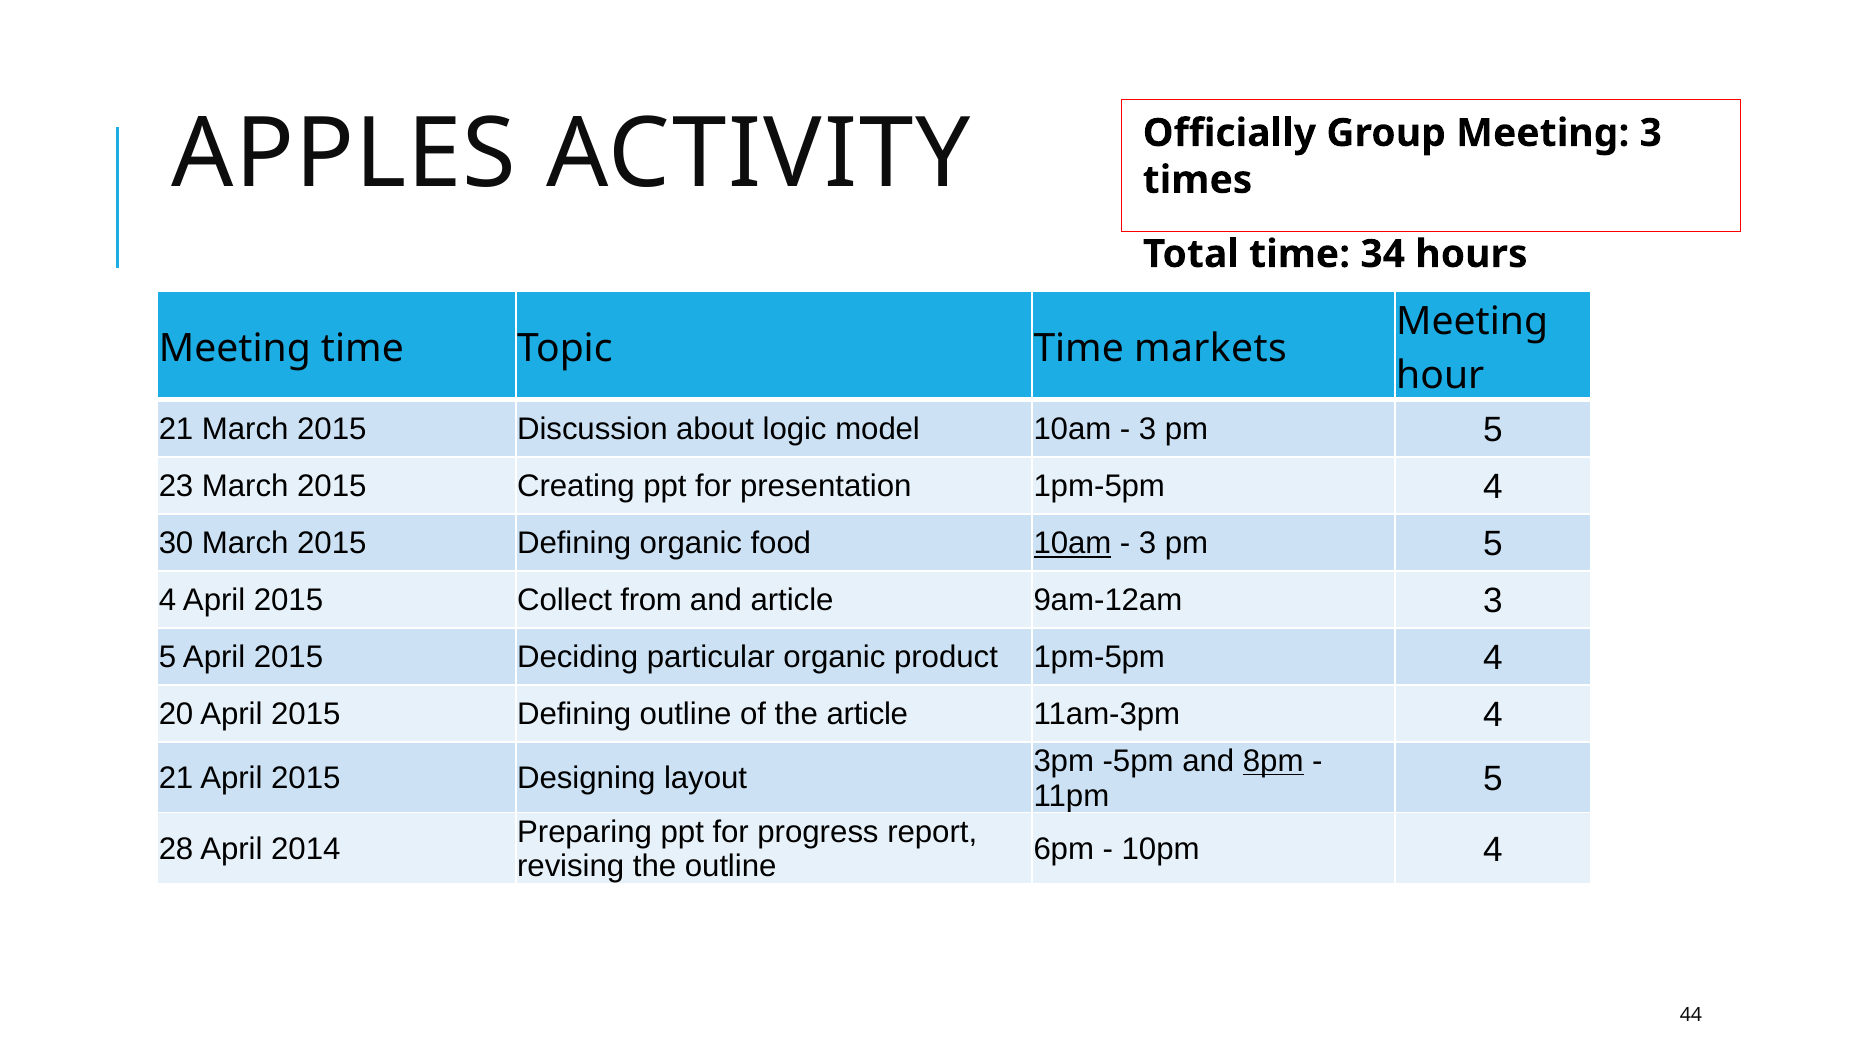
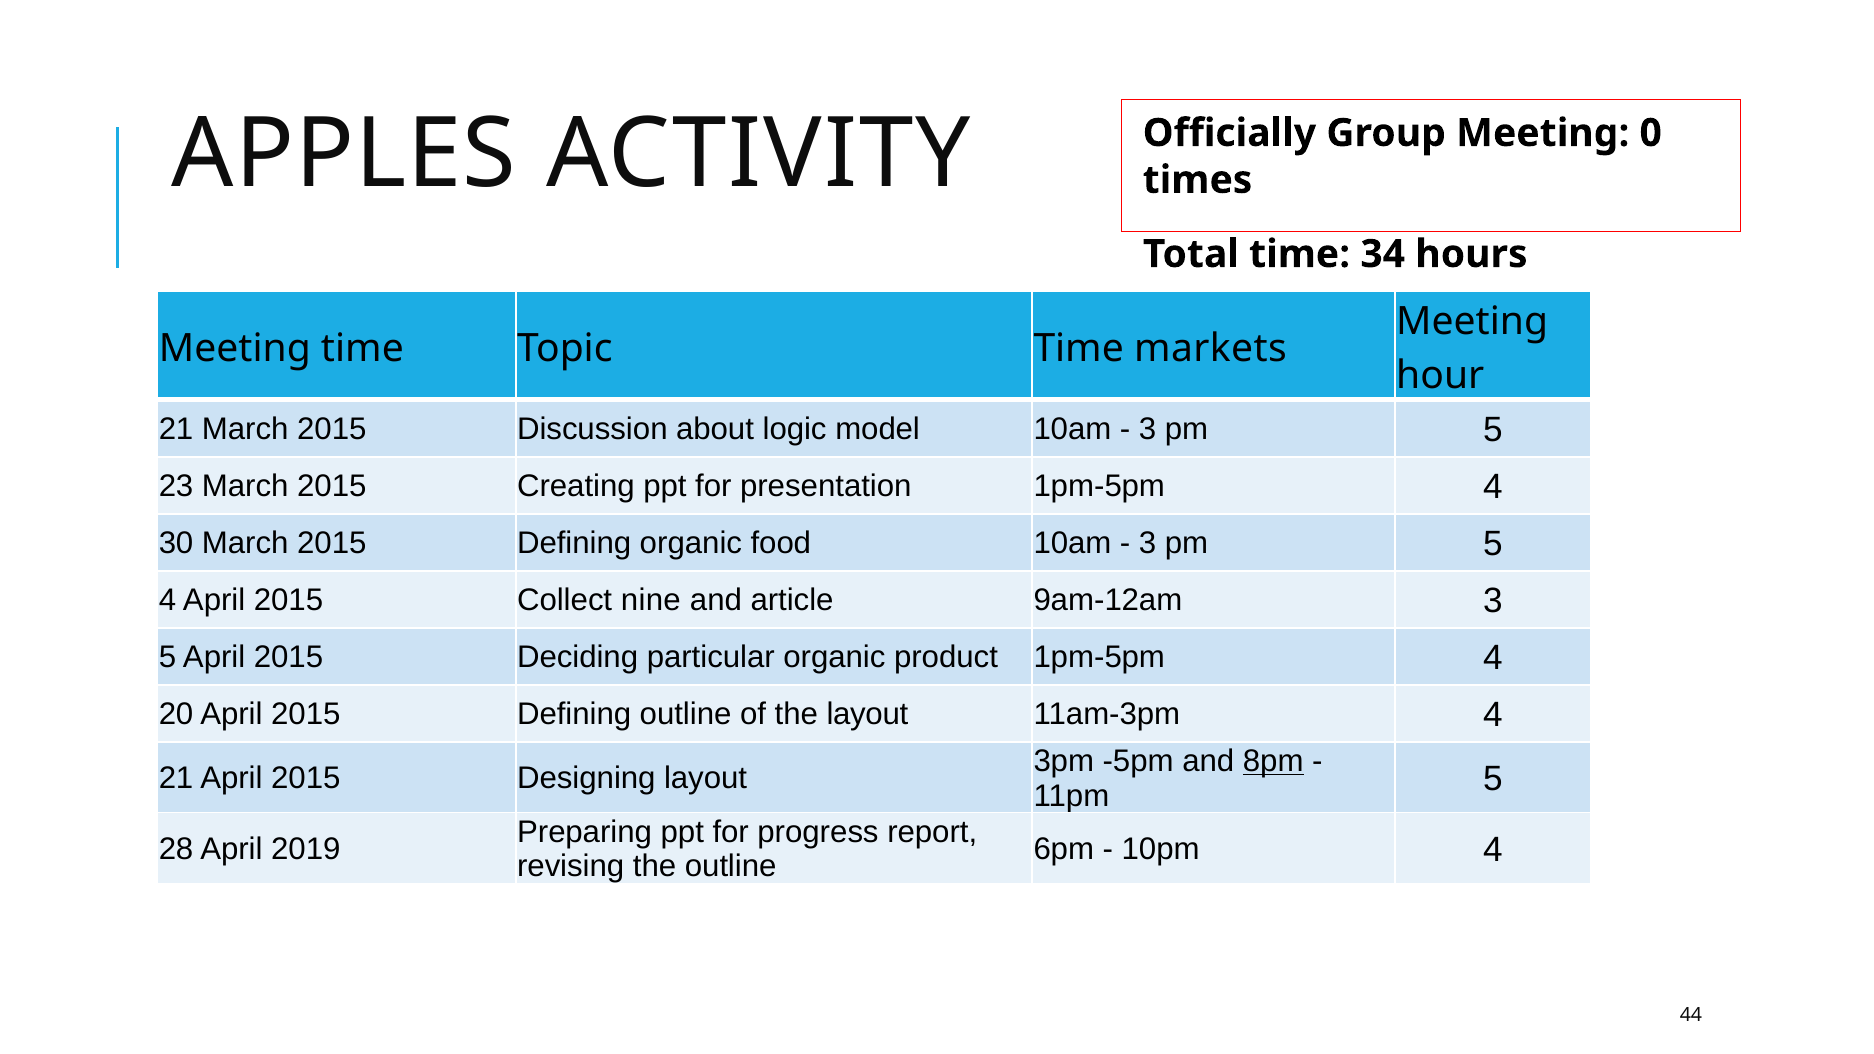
Meeting 3: 3 -> 0
10am at (1073, 544) underline: present -> none
from: from -> nine
the article: article -> layout
2014: 2014 -> 2019
